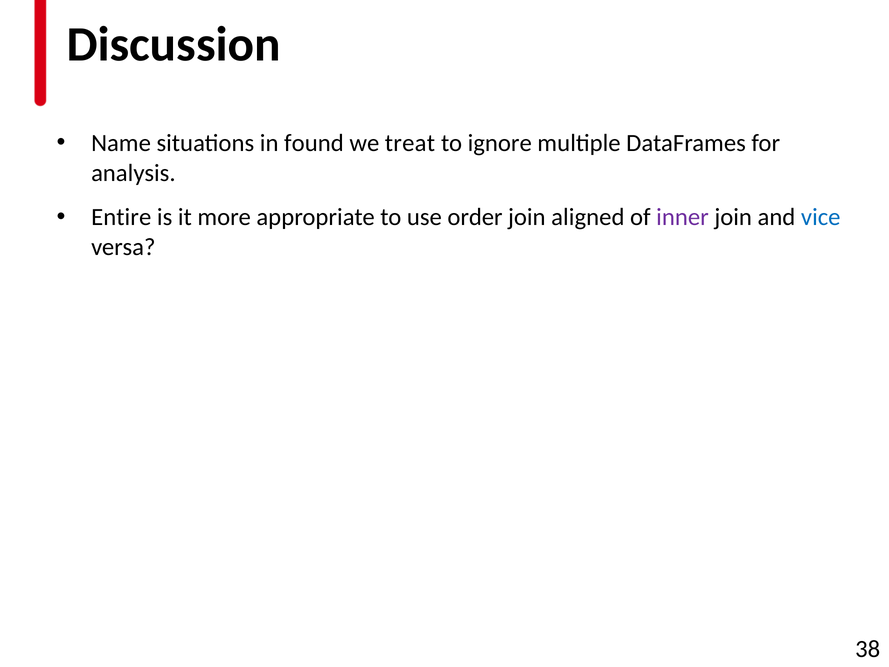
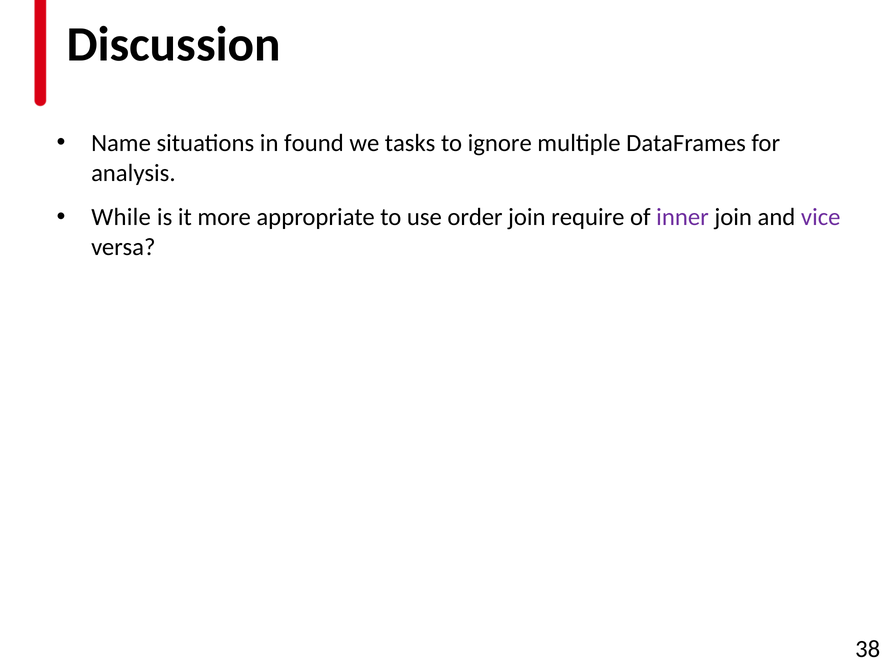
treat: treat -> tasks
Entire: Entire -> While
aligned: aligned -> require
vice colour: blue -> purple
